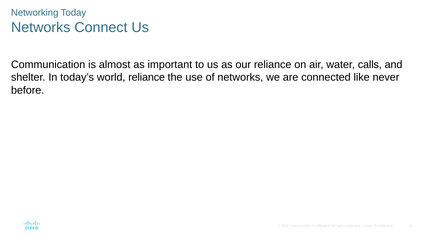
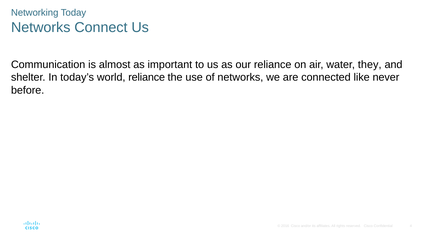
calls: calls -> they
